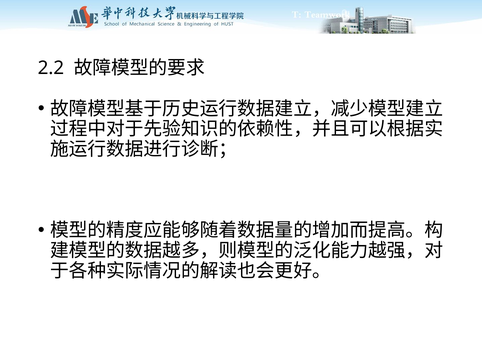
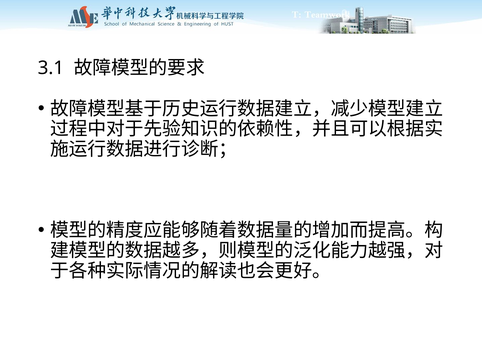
2.2: 2.2 -> 3.1
